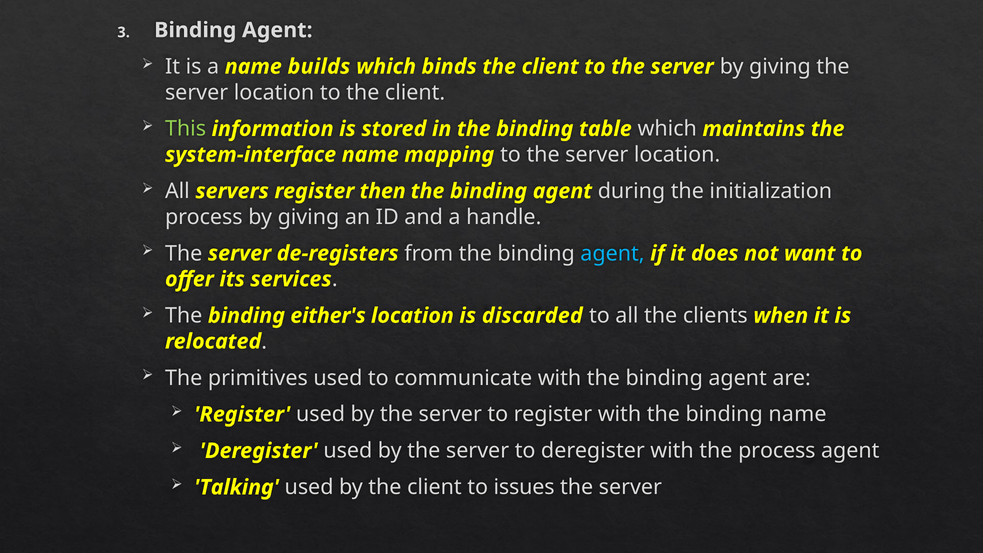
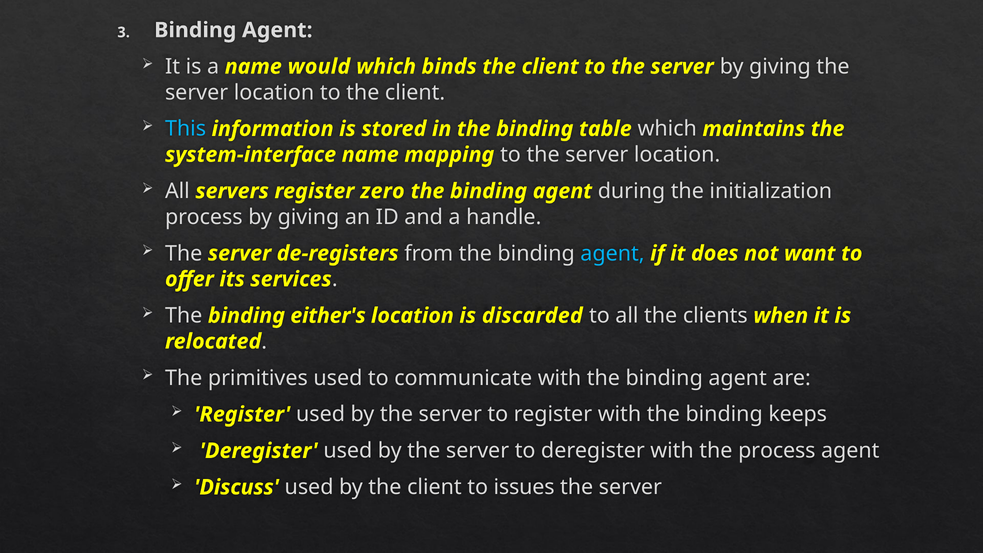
builds: builds -> would
This colour: light green -> light blue
then: then -> zero
binding name: name -> keeps
Talking: Talking -> Discuss
